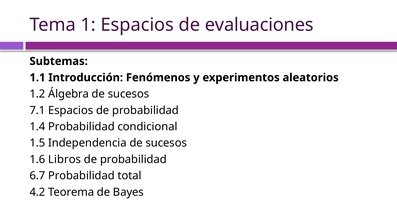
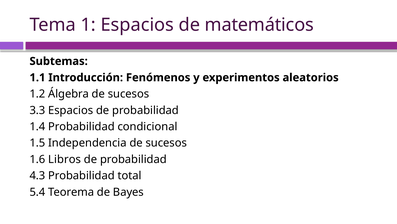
evaluaciones: evaluaciones -> matemáticos
7.1: 7.1 -> 3.3
6.7: 6.7 -> 4.3
4.2: 4.2 -> 5.4
